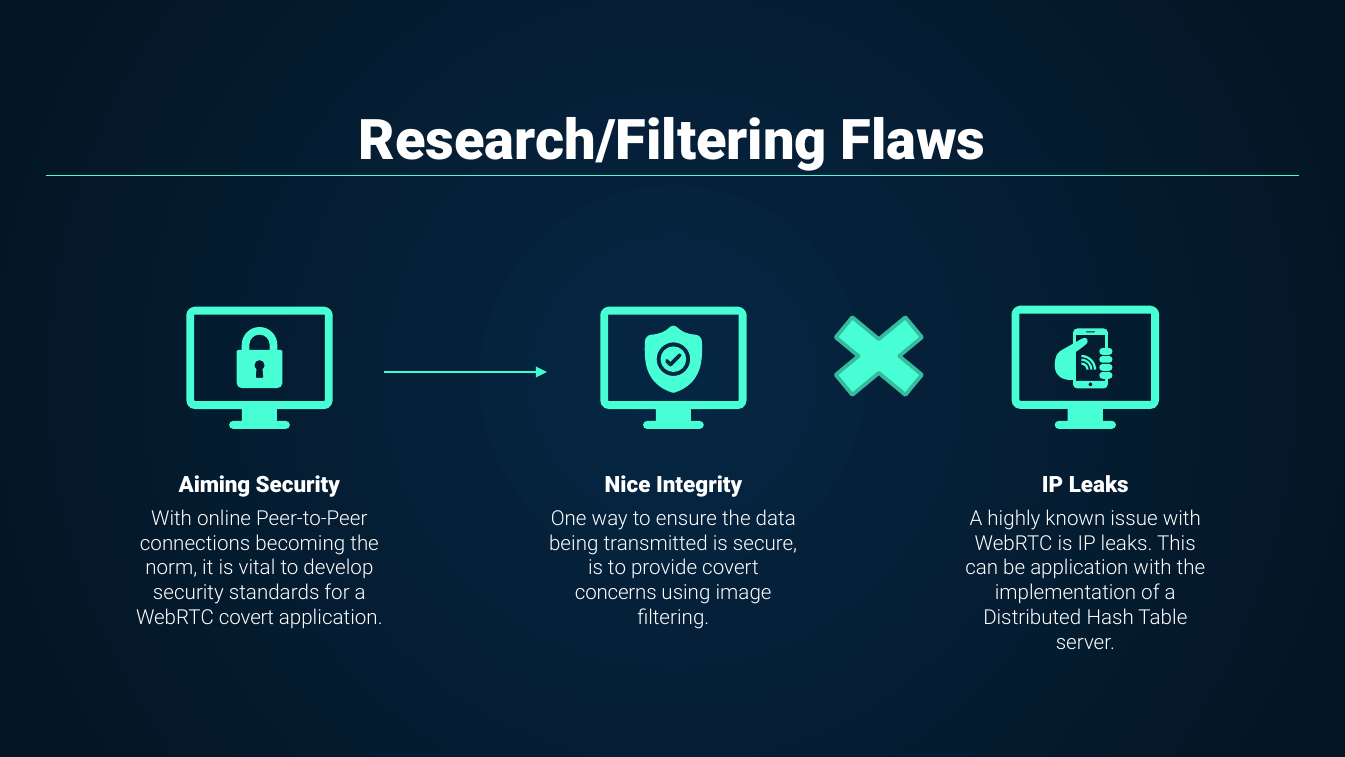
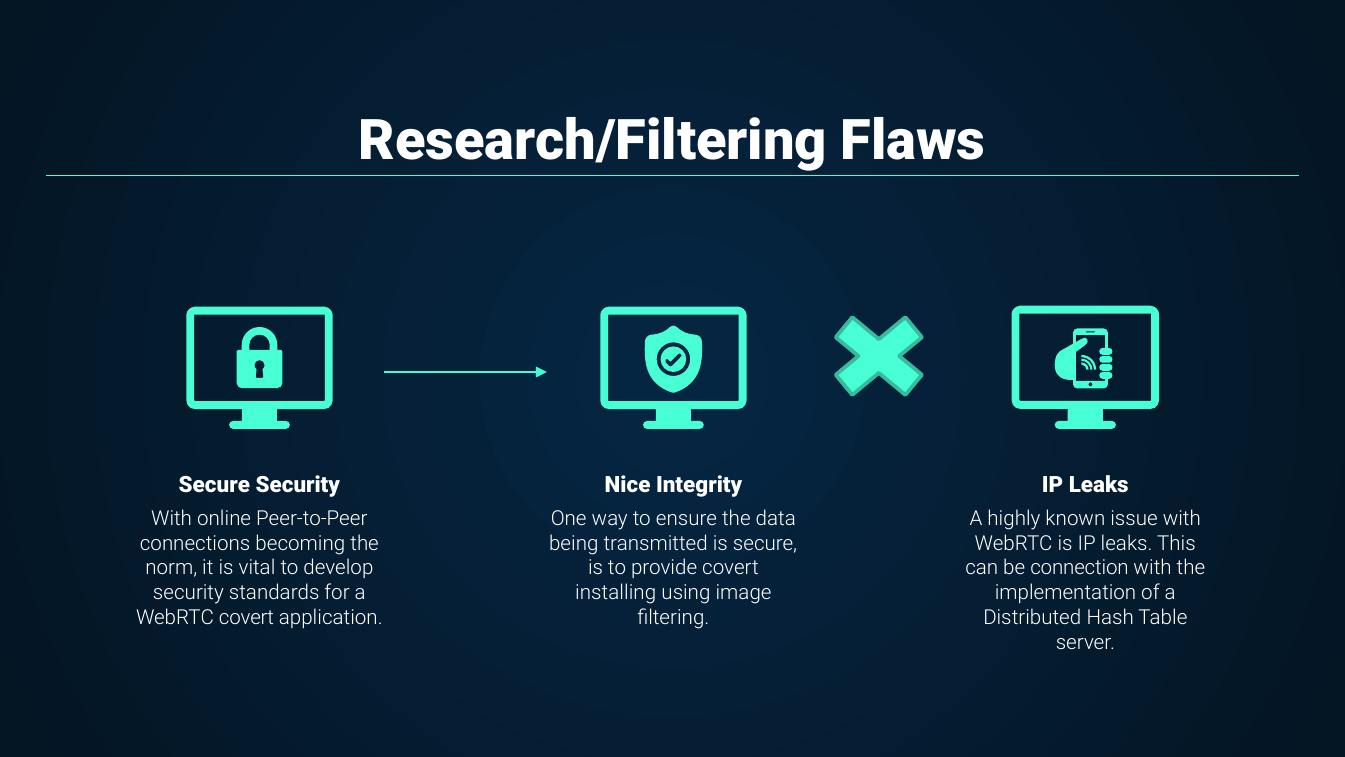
Aiming at (214, 485): Aiming -> Secure
be application: application -> connection
concerns: concerns -> installing
